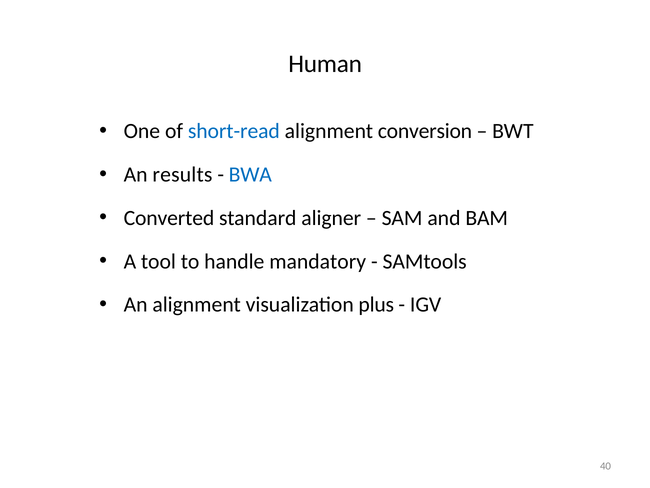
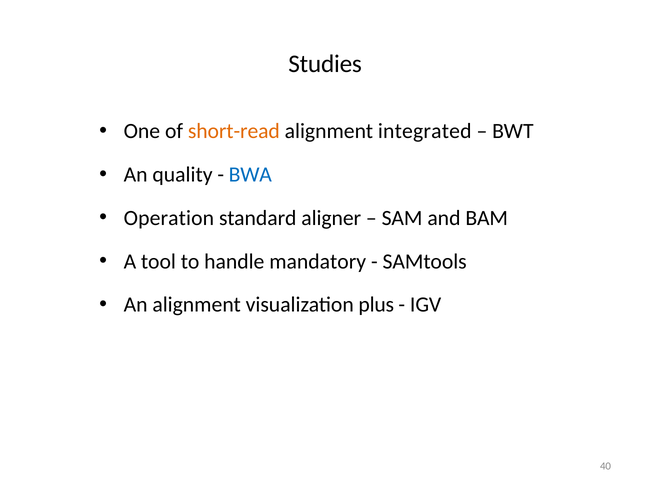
Human: Human -> Studies
short-read colour: blue -> orange
conversion: conversion -> integrated
results: results -> quality
Converted: Converted -> Operation
